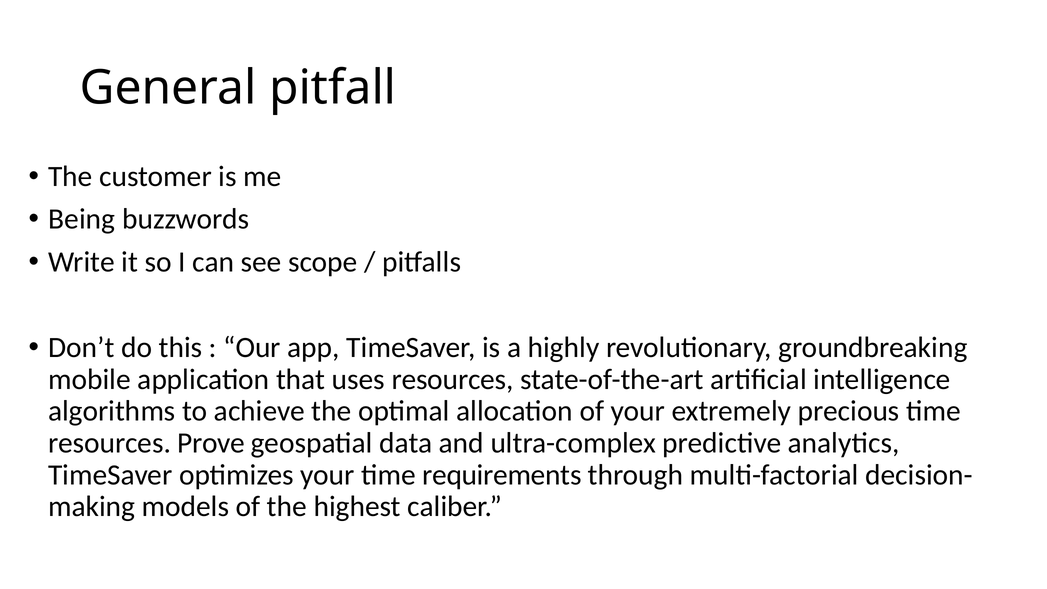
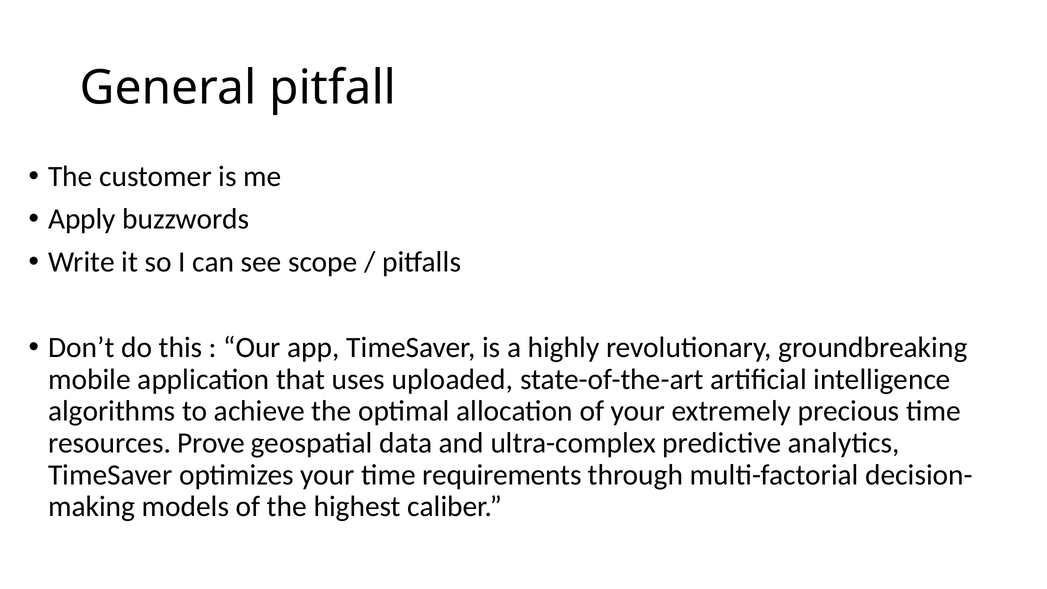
Being: Being -> Apply
uses resources: resources -> uploaded
